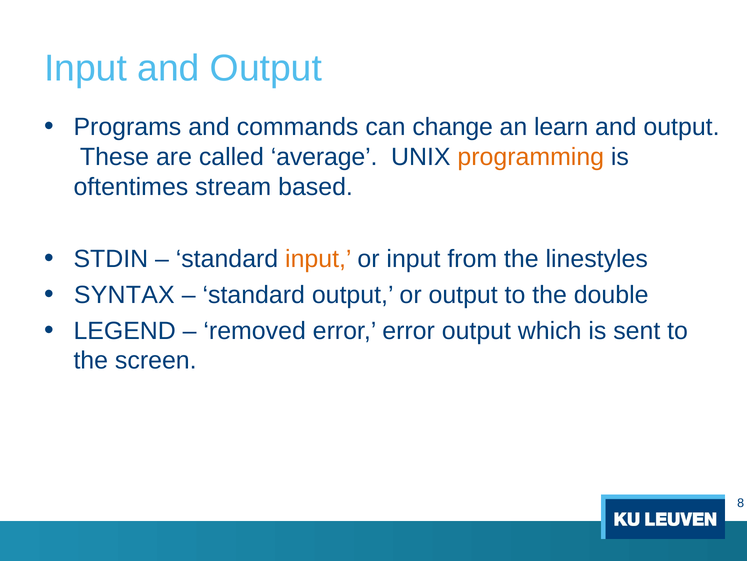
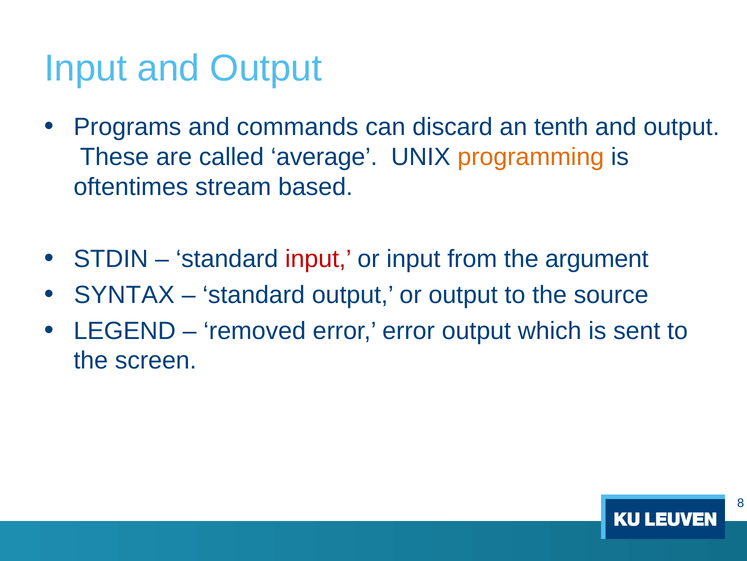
change: change -> discard
learn: learn -> tenth
input at (318, 259) colour: orange -> red
linestyles: linestyles -> argument
double: double -> source
